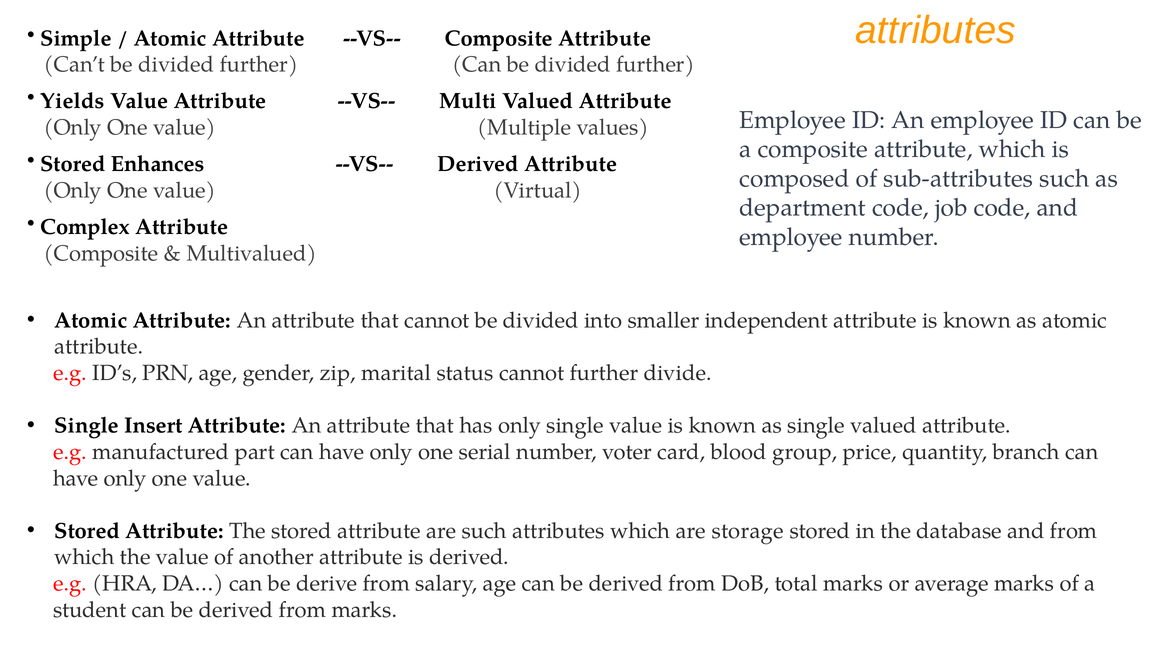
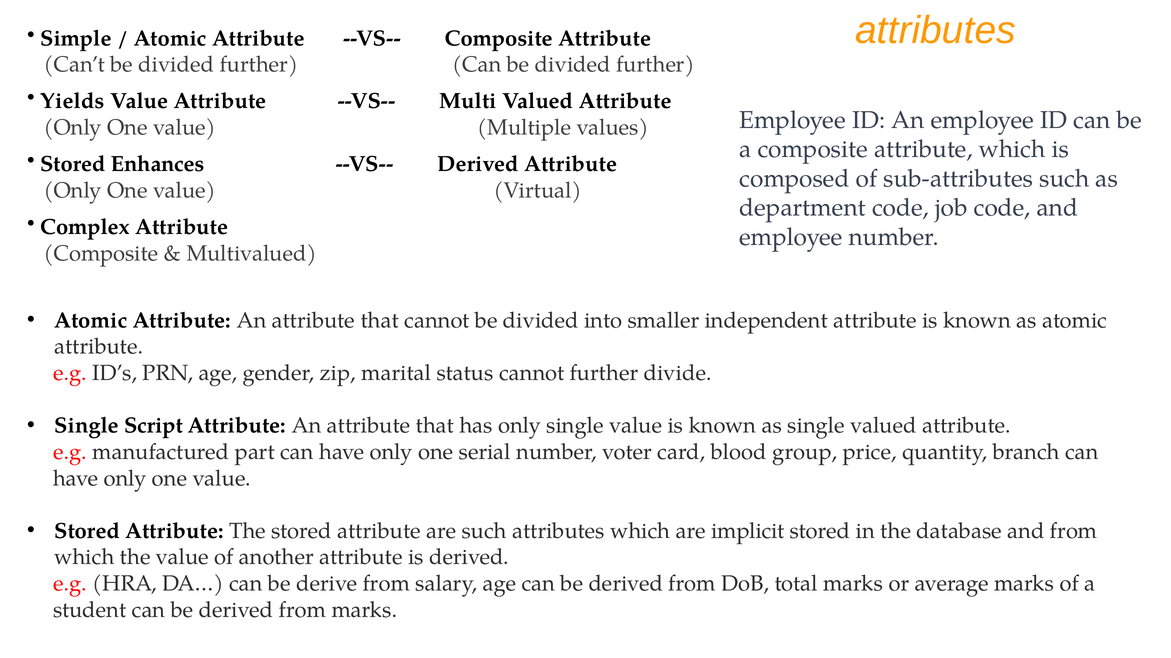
Insert: Insert -> Script
storage: storage -> implicit
